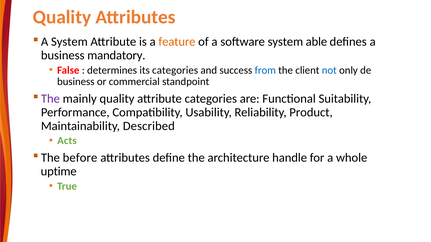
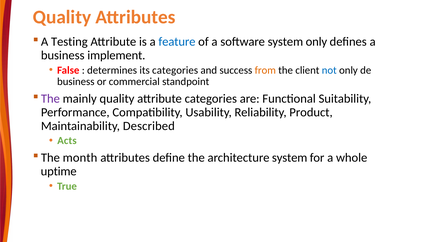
A System: System -> Testing
feature colour: orange -> blue
system able: able -> only
mandatory: mandatory -> implement
from colour: blue -> orange
before: before -> month
architecture handle: handle -> system
